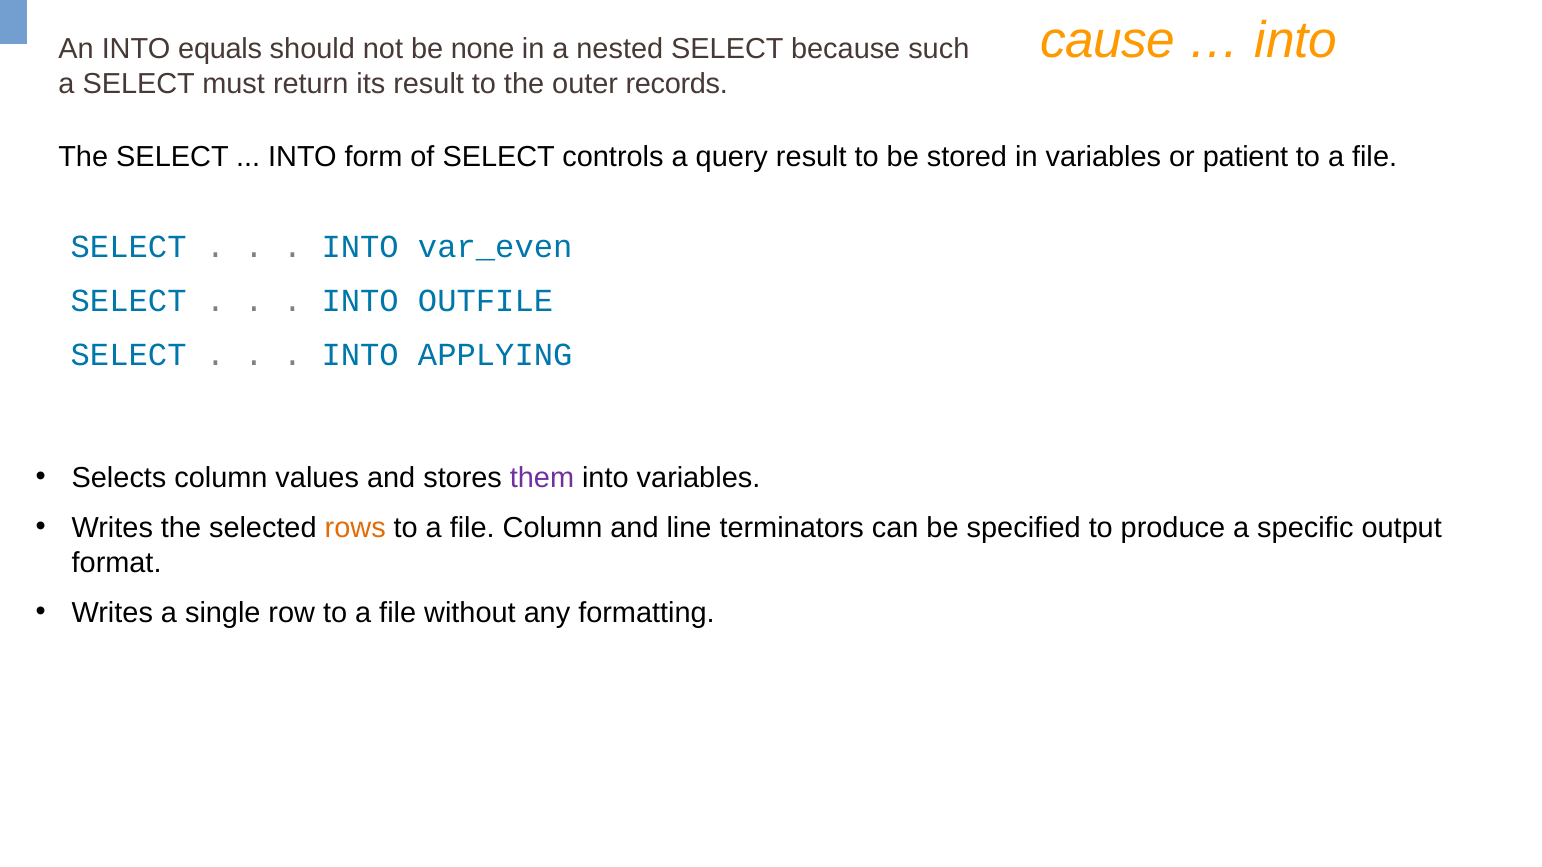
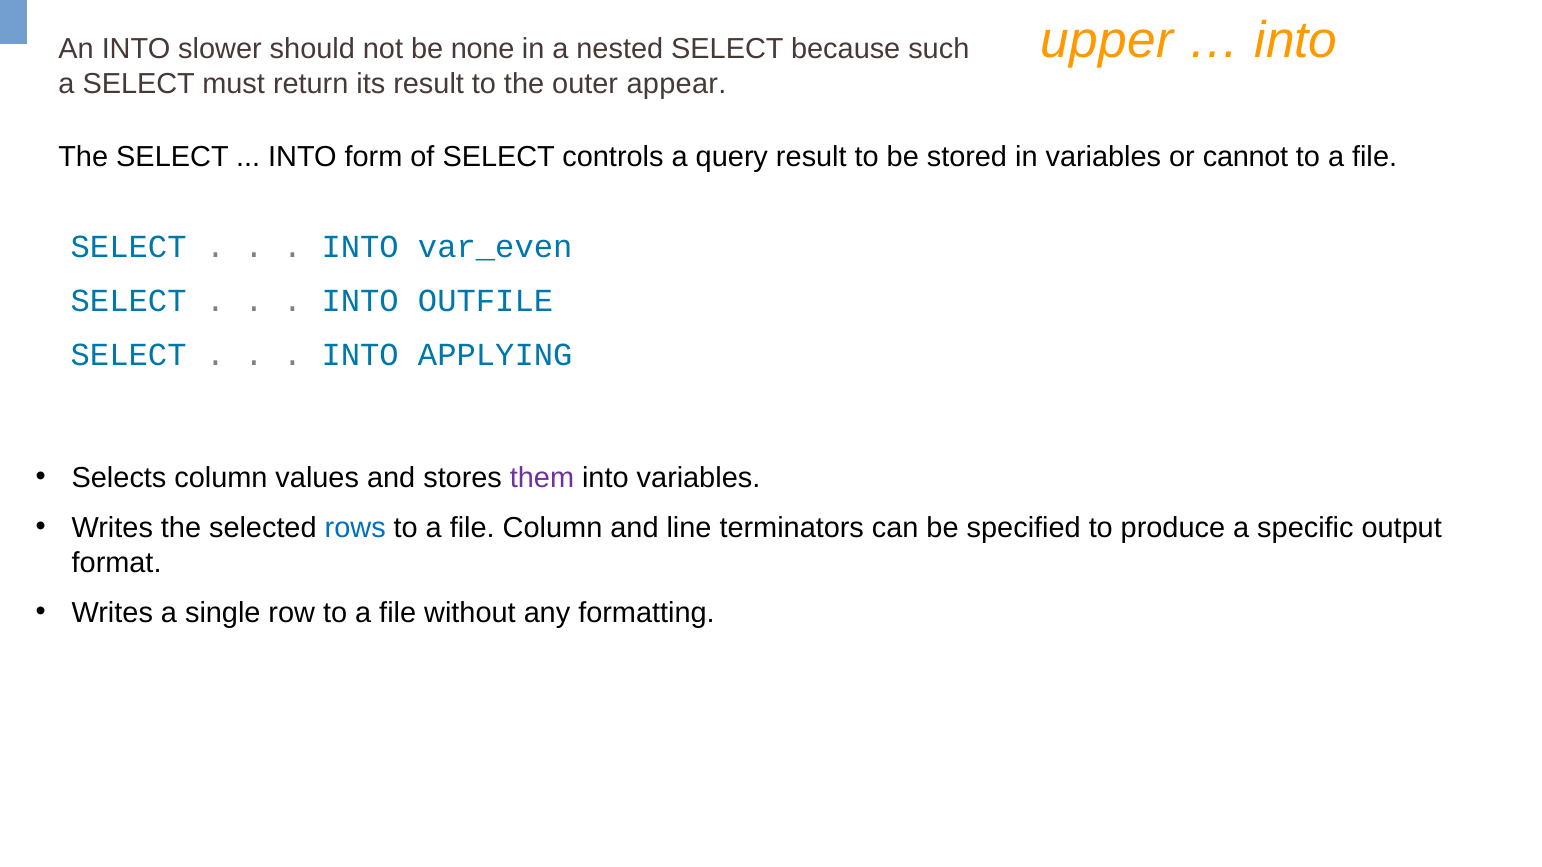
cause: cause -> upper
equals: equals -> slower
records: records -> appear
patient: patient -> cannot
rows colour: orange -> blue
